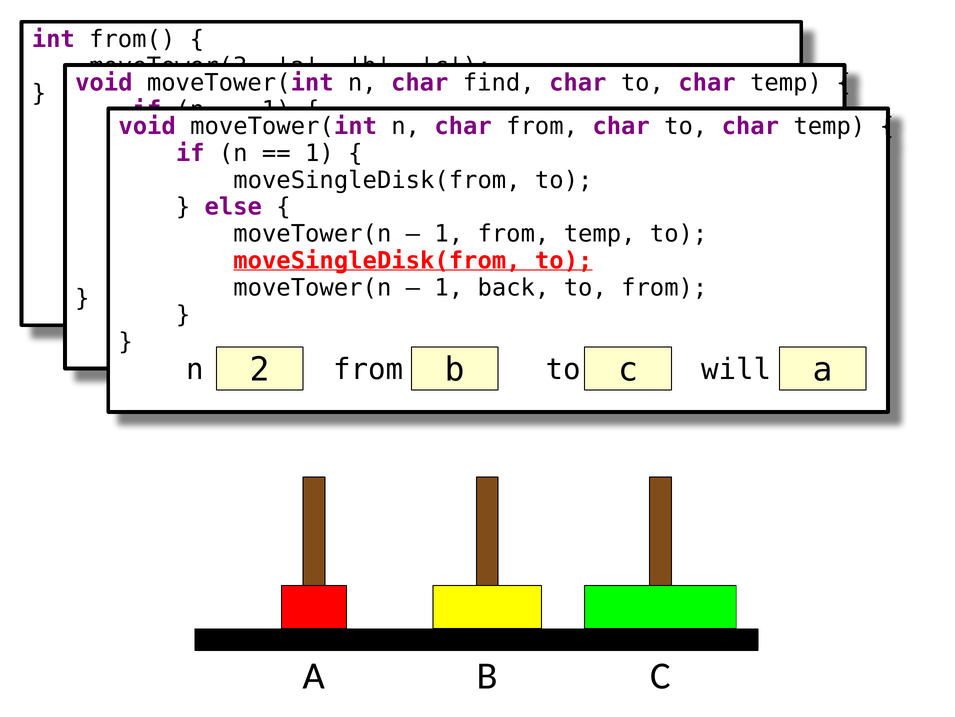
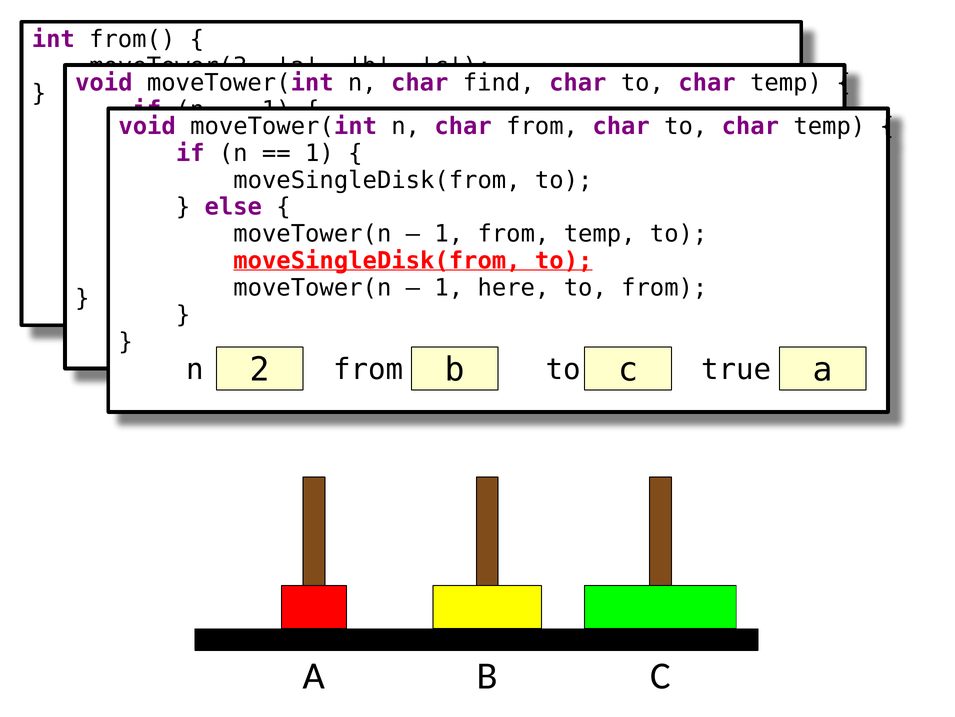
back: back -> here
will: will -> true
